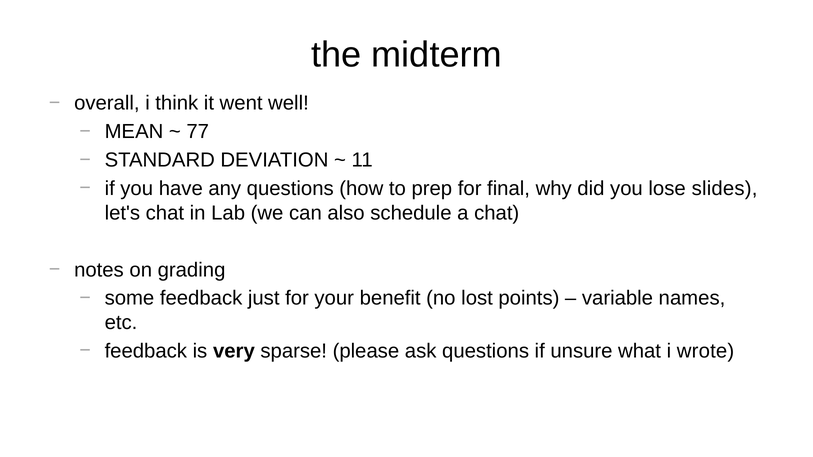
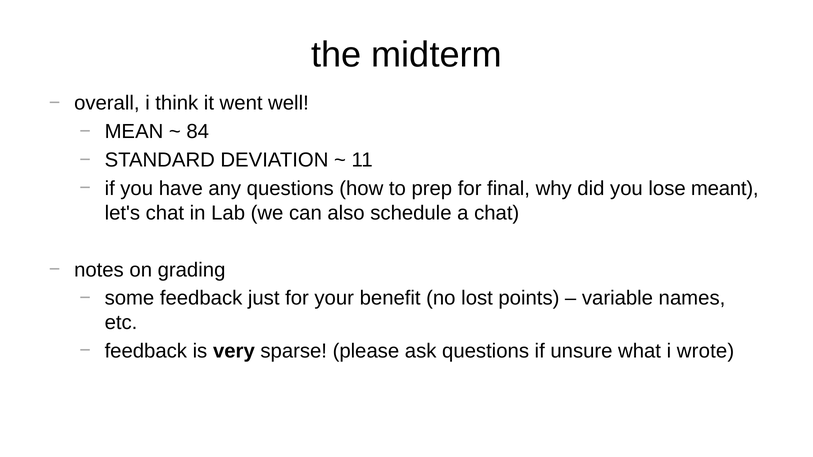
77: 77 -> 84
slides: slides -> meant
